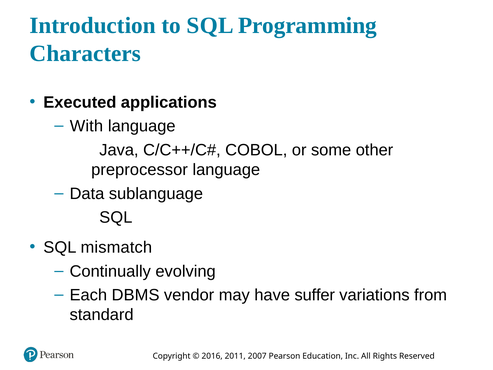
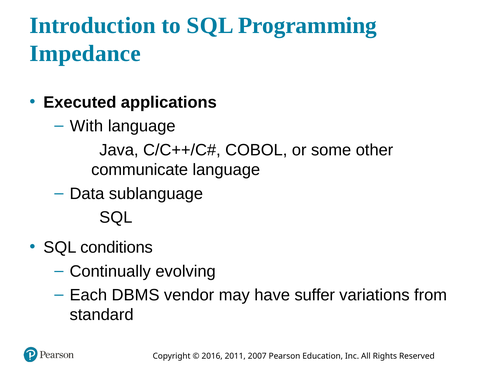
Characters: Characters -> Impedance
preprocessor: preprocessor -> communicate
mismatch: mismatch -> conditions
